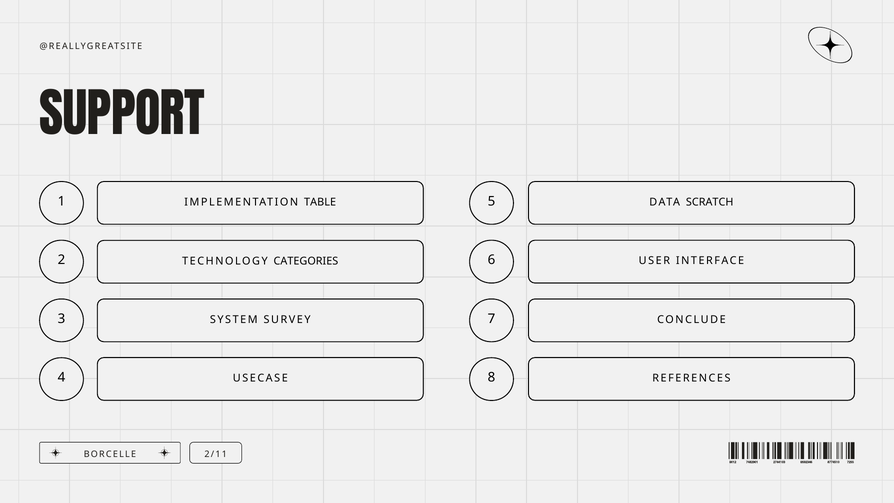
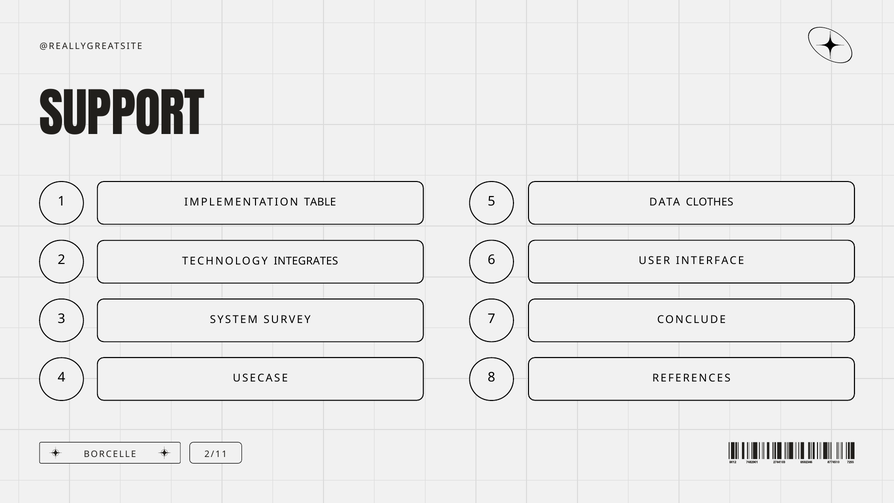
SCRATCH: SCRATCH -> CLOTHES
CATEGORIES: CATEGORIES -> INTEGRATES
